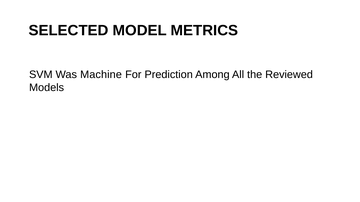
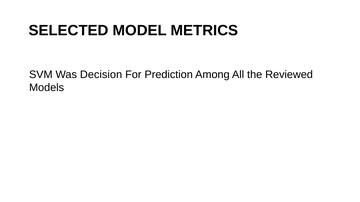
Machine: Machine -> Decision
